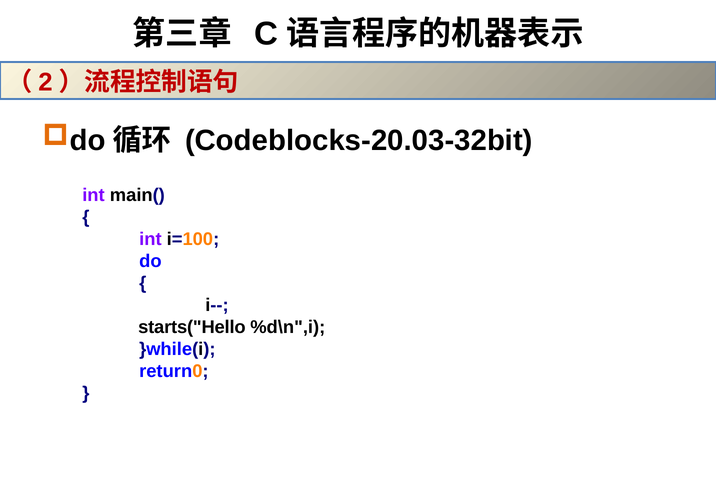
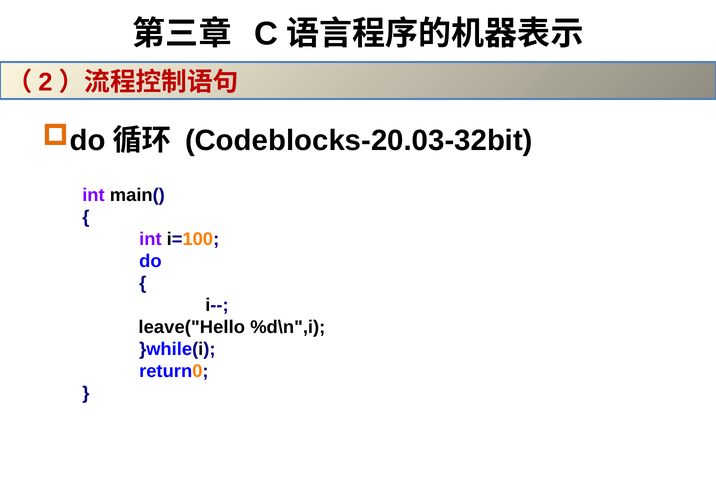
starts("Hello: starts("Hello -> leave("Hello
